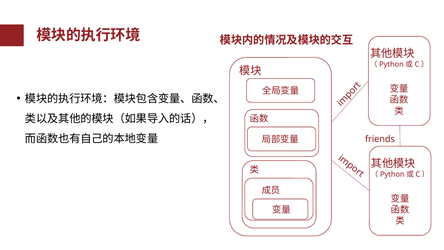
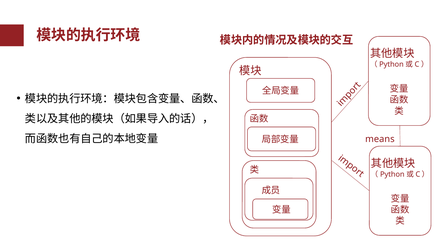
friends: friends -> means
